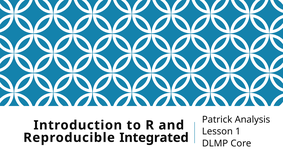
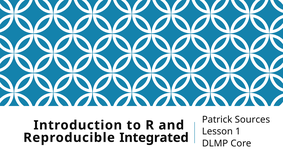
Analysis: Analysis -> Sources
